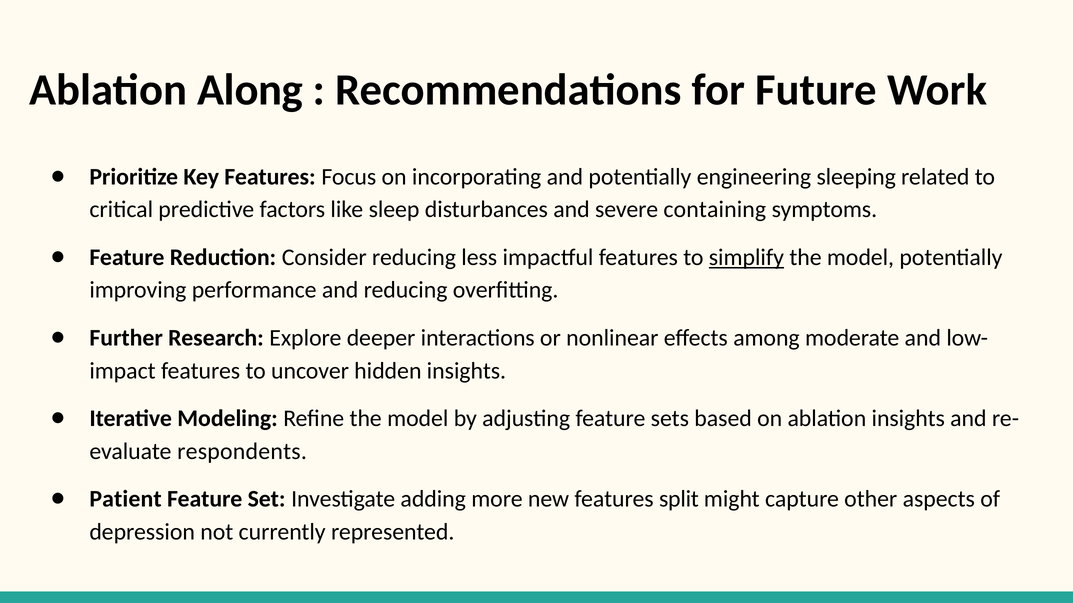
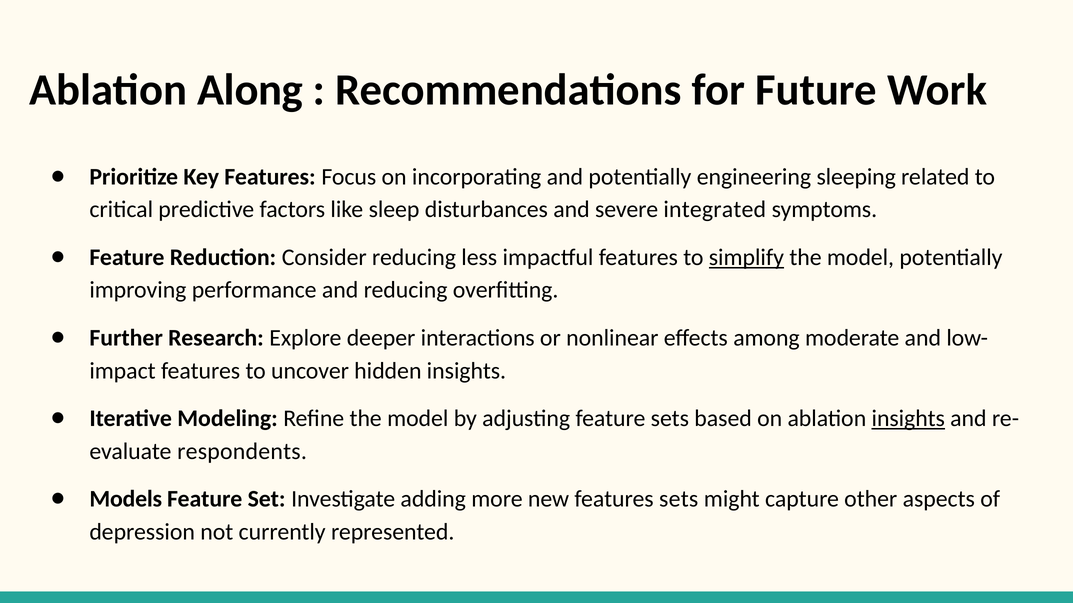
containing: containing -> integrated
insights at (908, 419) underline: none -> present
Patient: Patient -> Models
features split: split -> sets
